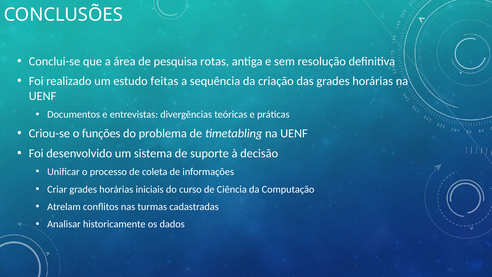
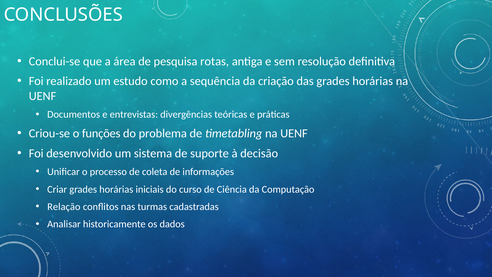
feitas: feitas -> como
Atrelam: Atrelam -> Relação
